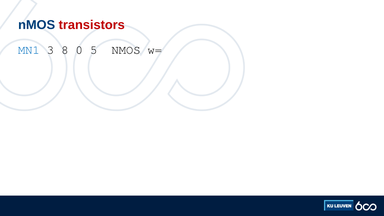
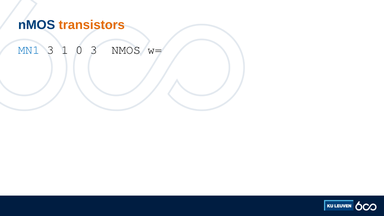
transistors colour: red -> orange
8: 8 -> 1
0 5: 5 -> 3
